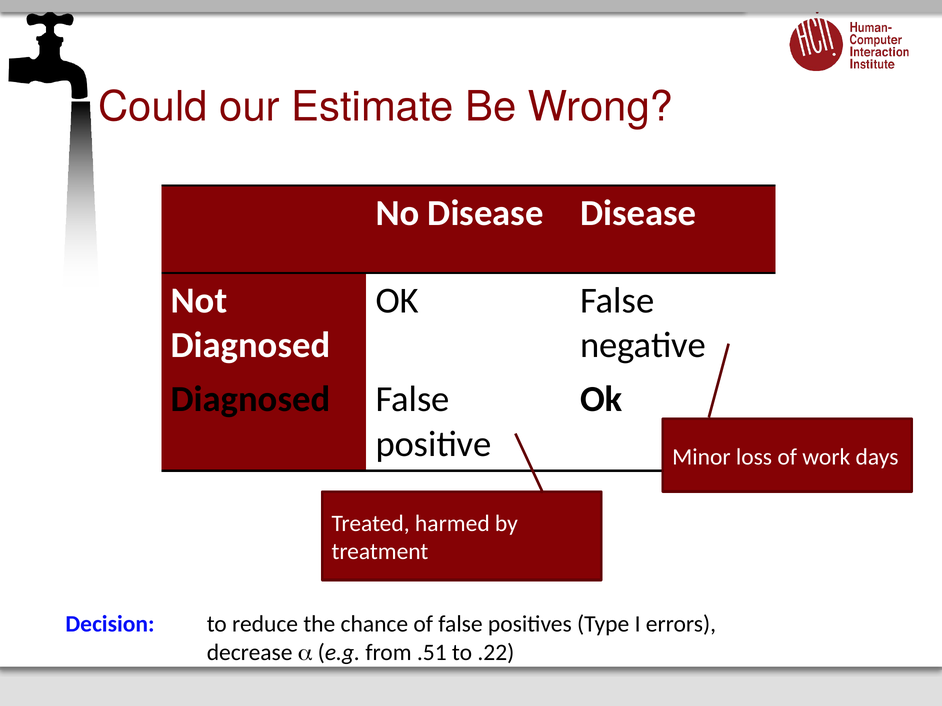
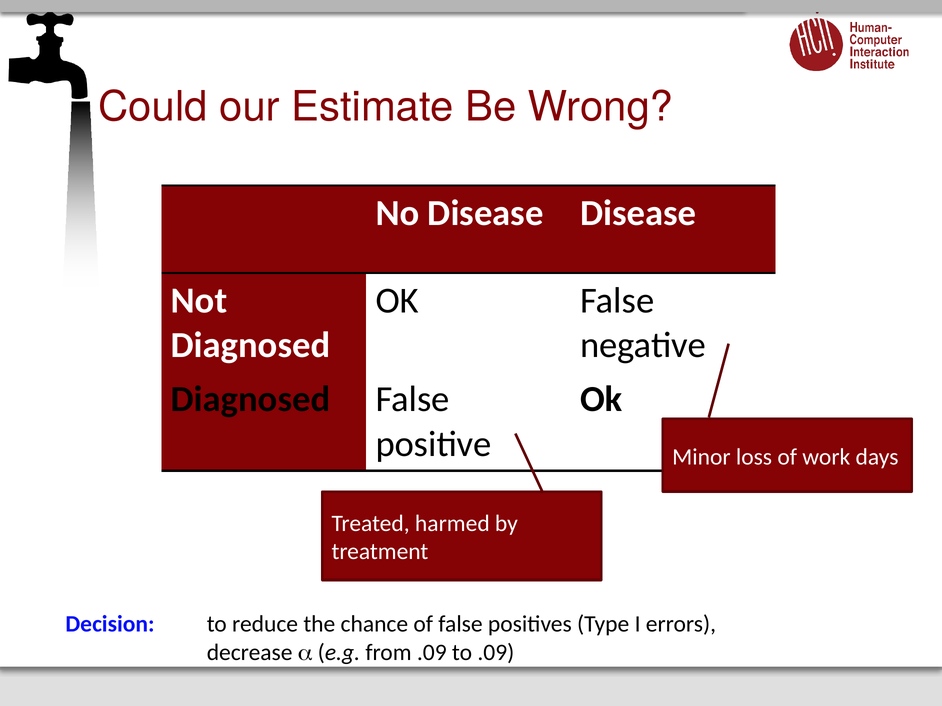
from .51: .51 -> .09
to .22: .22 -> .09
